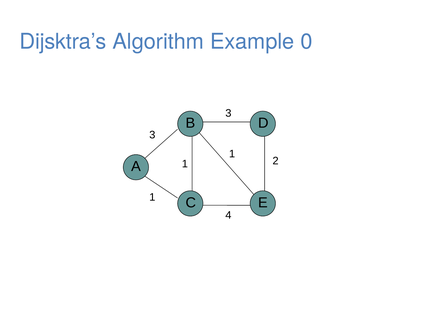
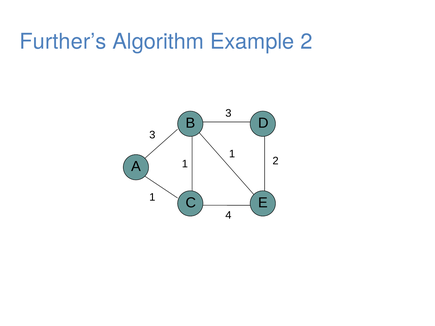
Dijsktra’s: Dijsktra’s -> Further’s
Example 0: 0 -> 2
